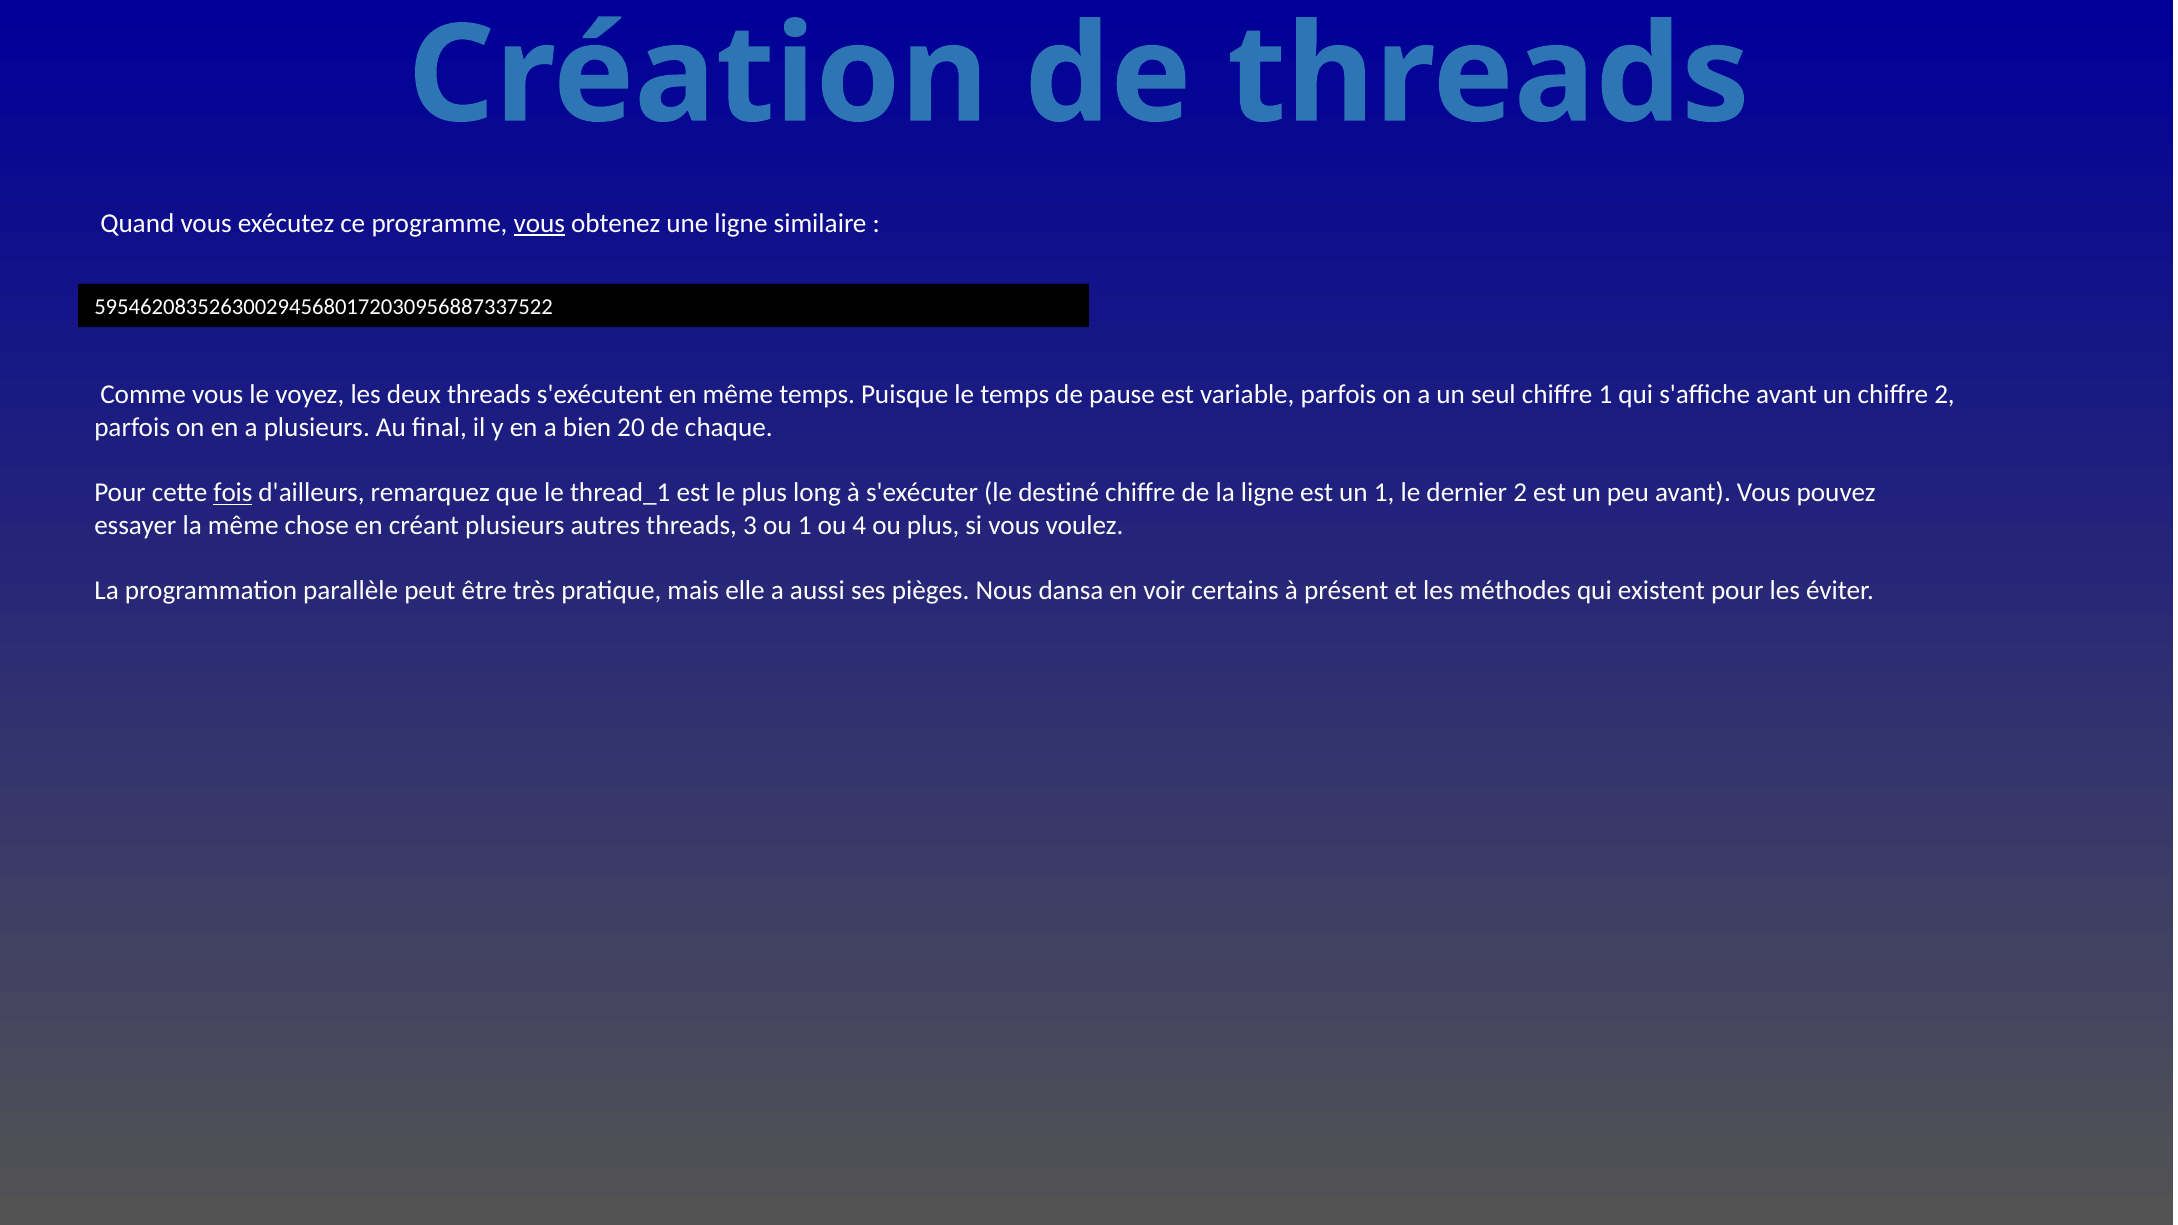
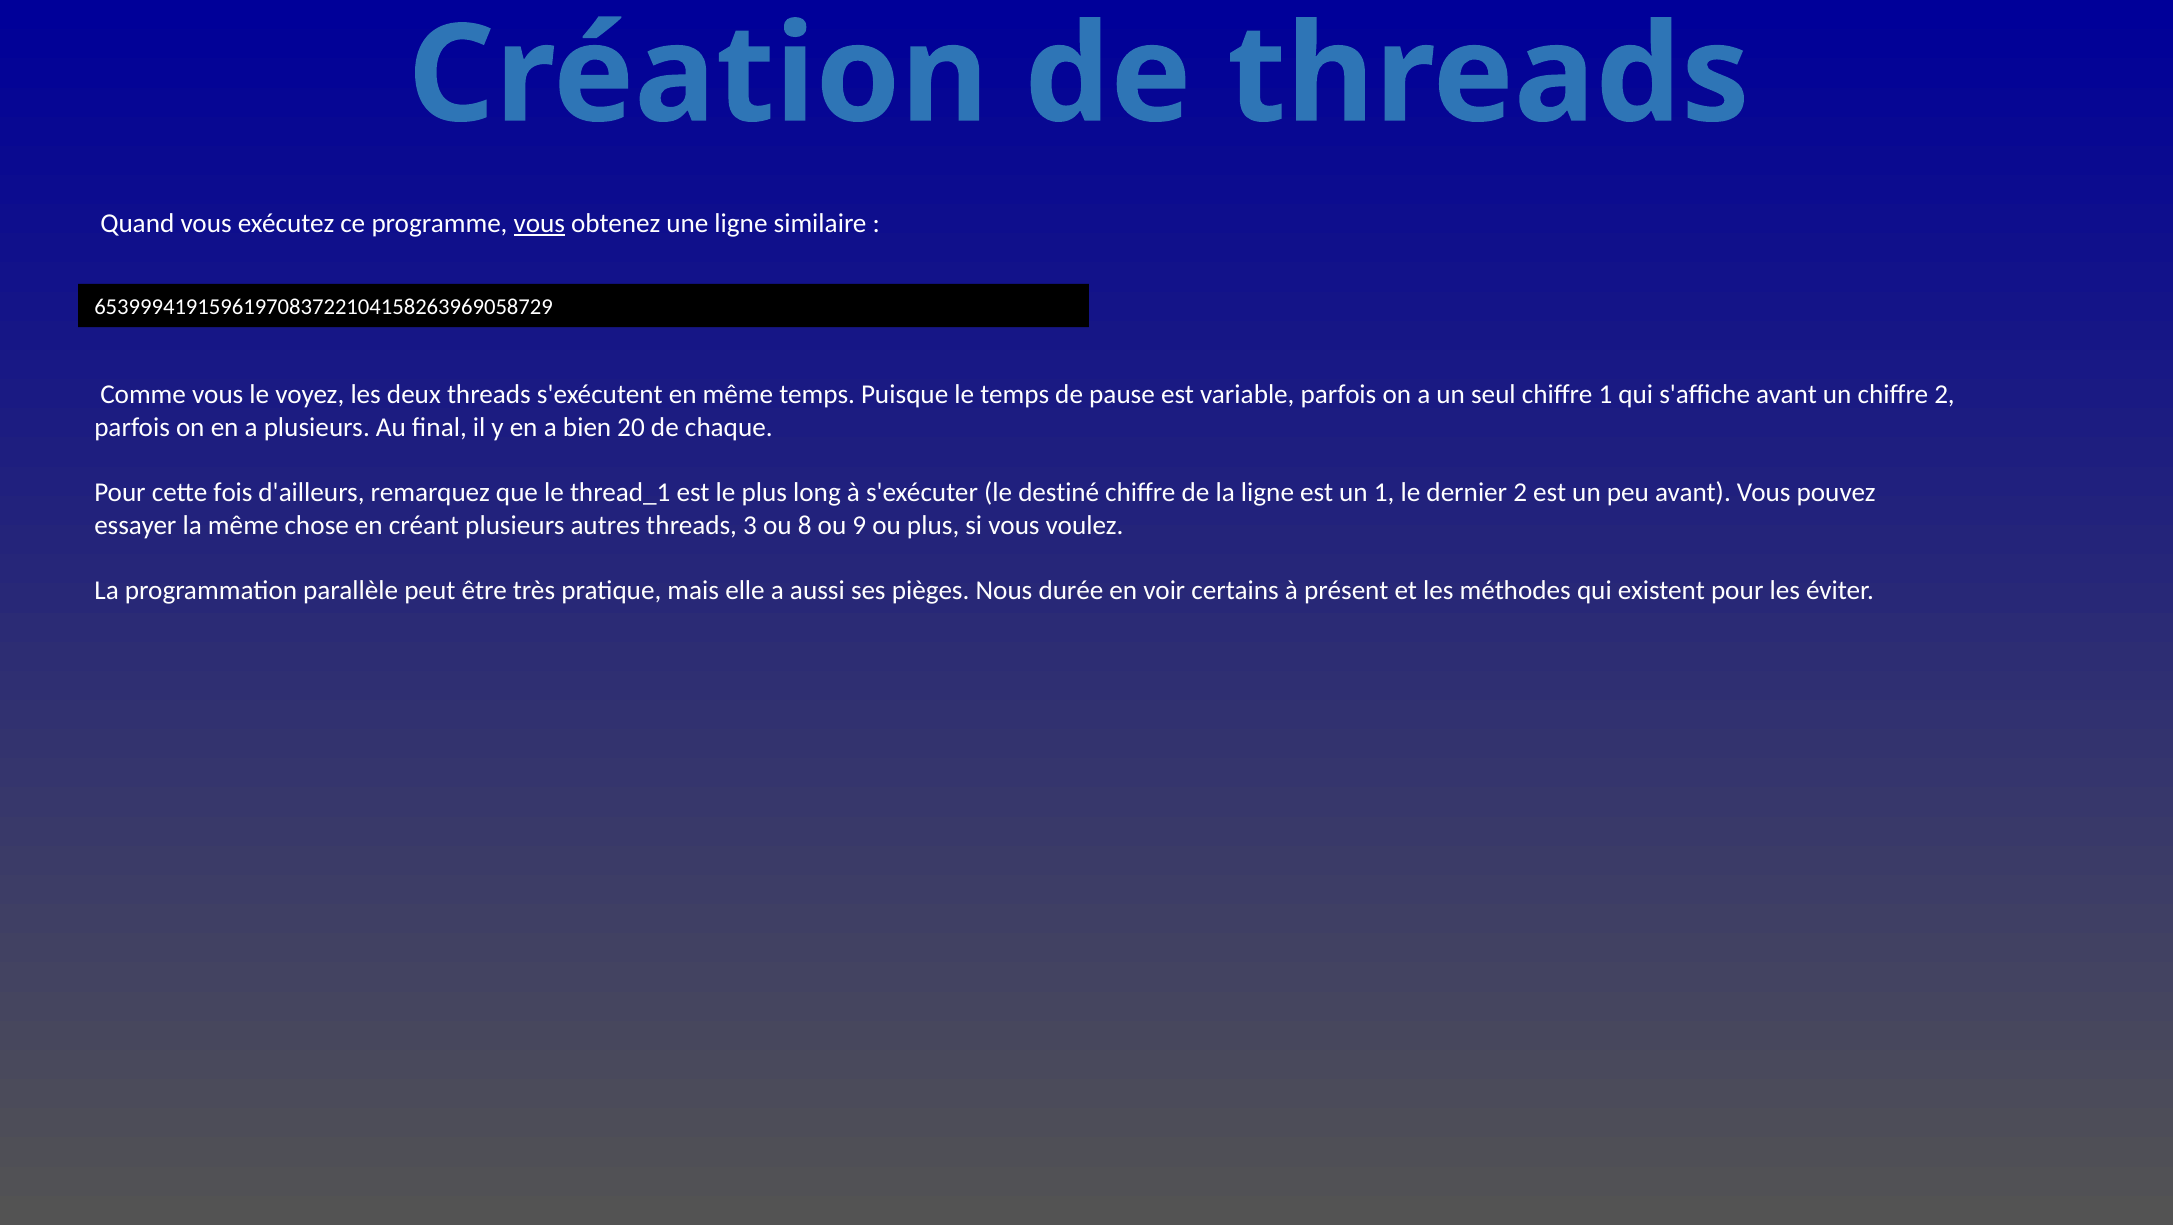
5954620835263002945680172030956887337522: 5954620835263002945680172030956887337522 -> 6539994191596197083722104158263969058729
fois underline: present -> none
ou 1: 1 -> 8
4: 4 -> 9
dansa: dansa -> durée
